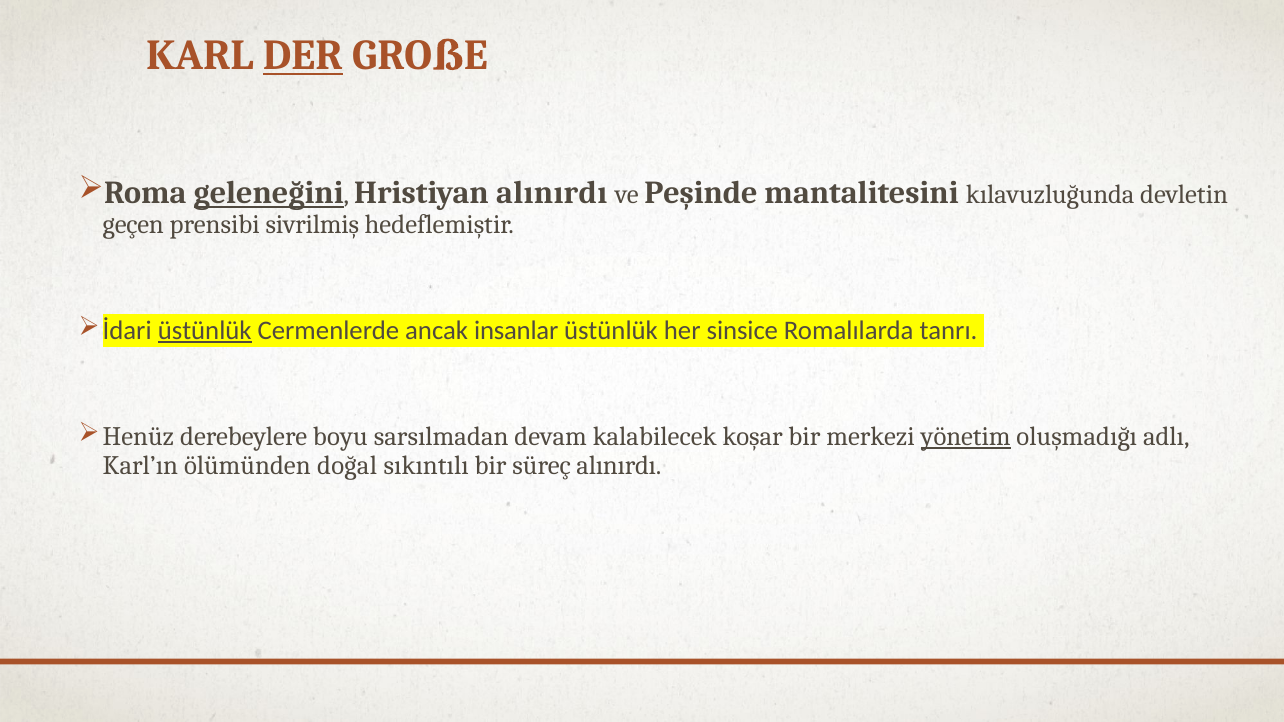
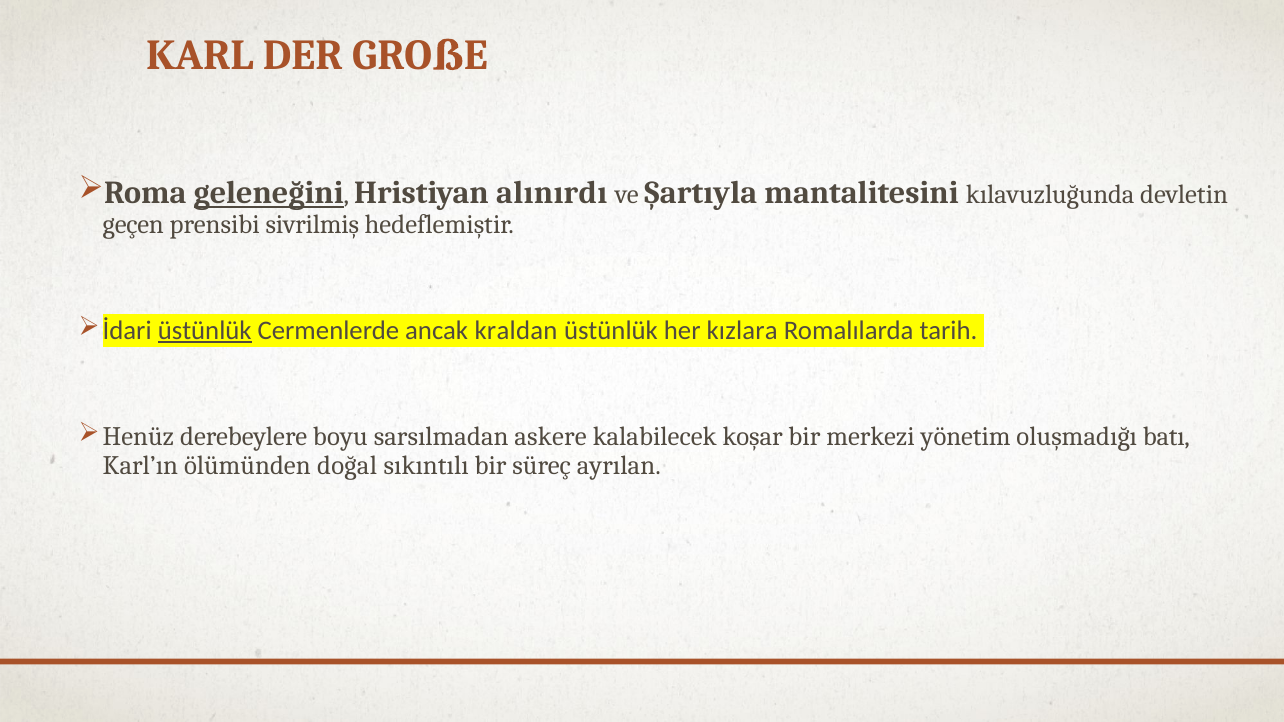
DER underline: present -> none
Peşinde: Peşinde -> Şartıyla
insanlar: insanlar -> kraldan
sinsice: sinsice -> kızlara
tanrı: tanrı -> tarih
devam: devam -> askere
yönetim underline: present -> none
adlı: adlı -> batı
süreç alınırdı: alınırdı -> ayrılan
